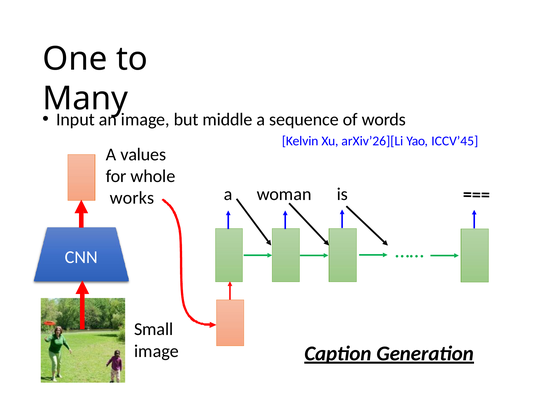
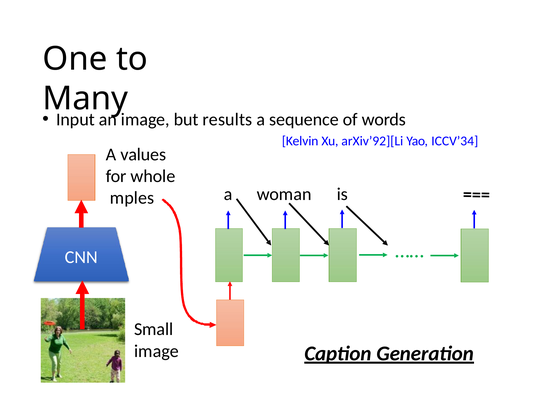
middle: middle -> results
arXiv’26][Li: arXiv’26][Li -> arXiv’92][Li
ICCV’45: ICCV’45 -> ICCV’34
works: works -> mples
